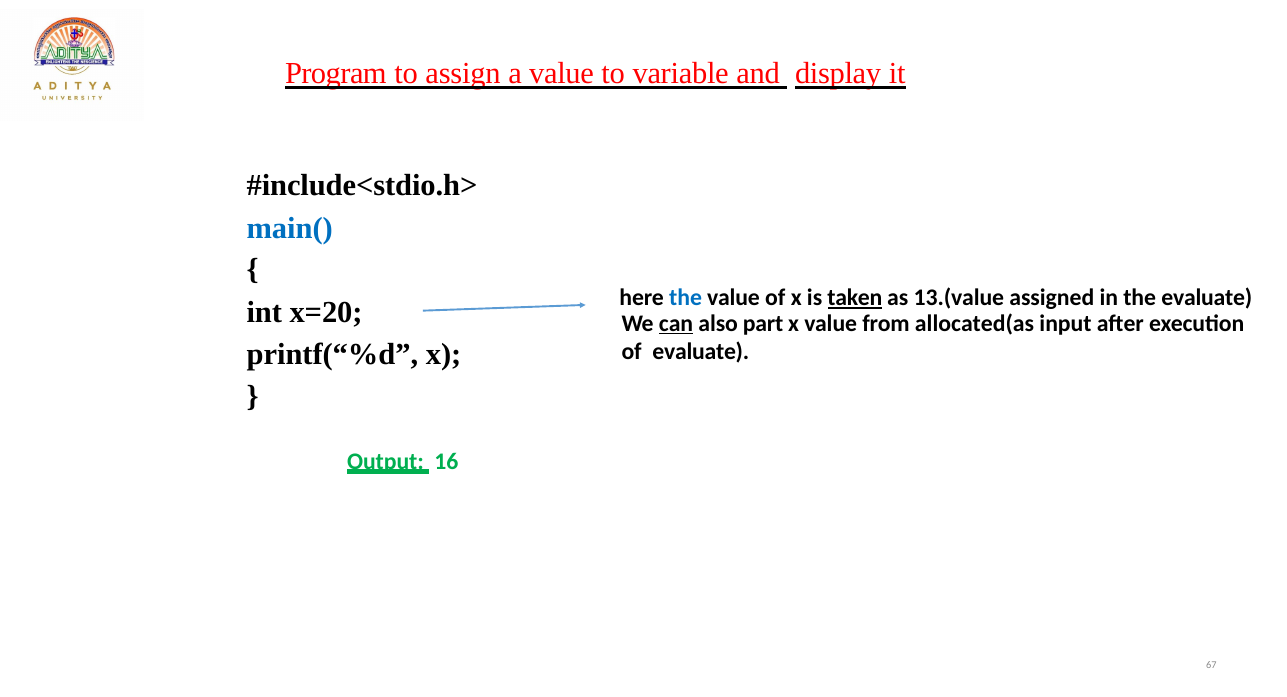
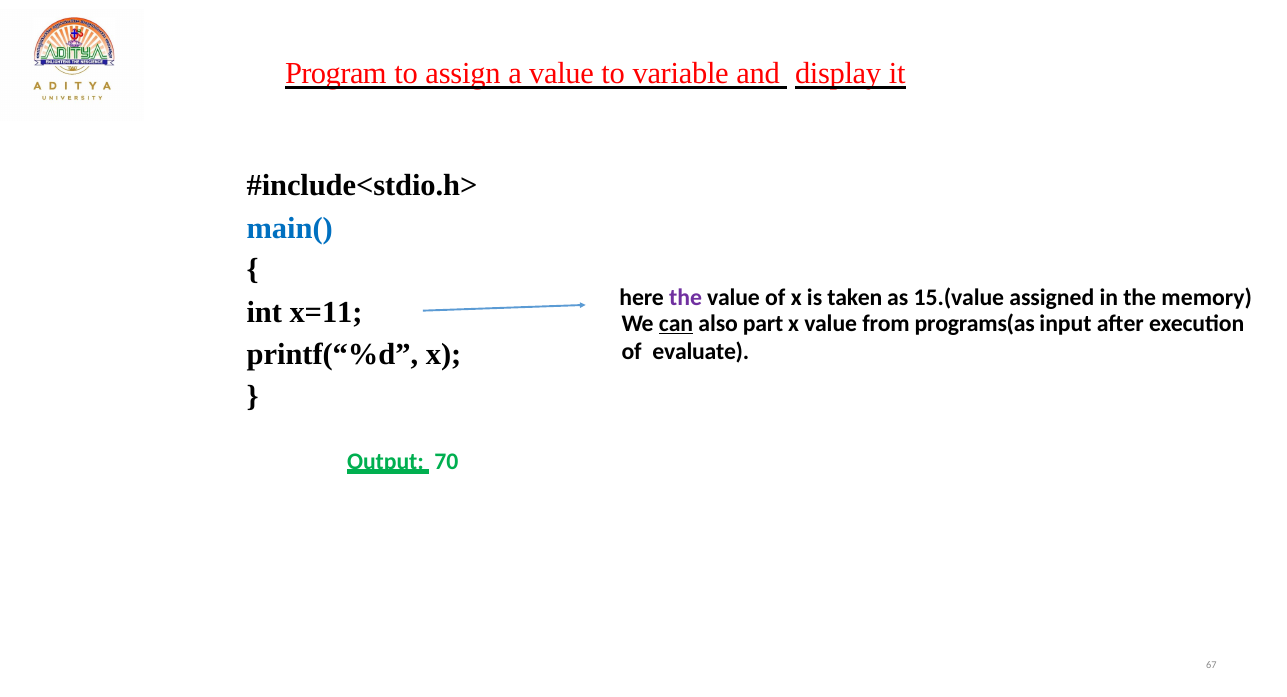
the at (686, 298) colour: blue -> purple
taken underline: present -> none
13.(value: 13.(value -> 15.(value
the evaluate: evaluate -> memory
x=20: x=20 -> x=11
allocated(as: allocated(as -> programs(as
16: 16 -> 70
